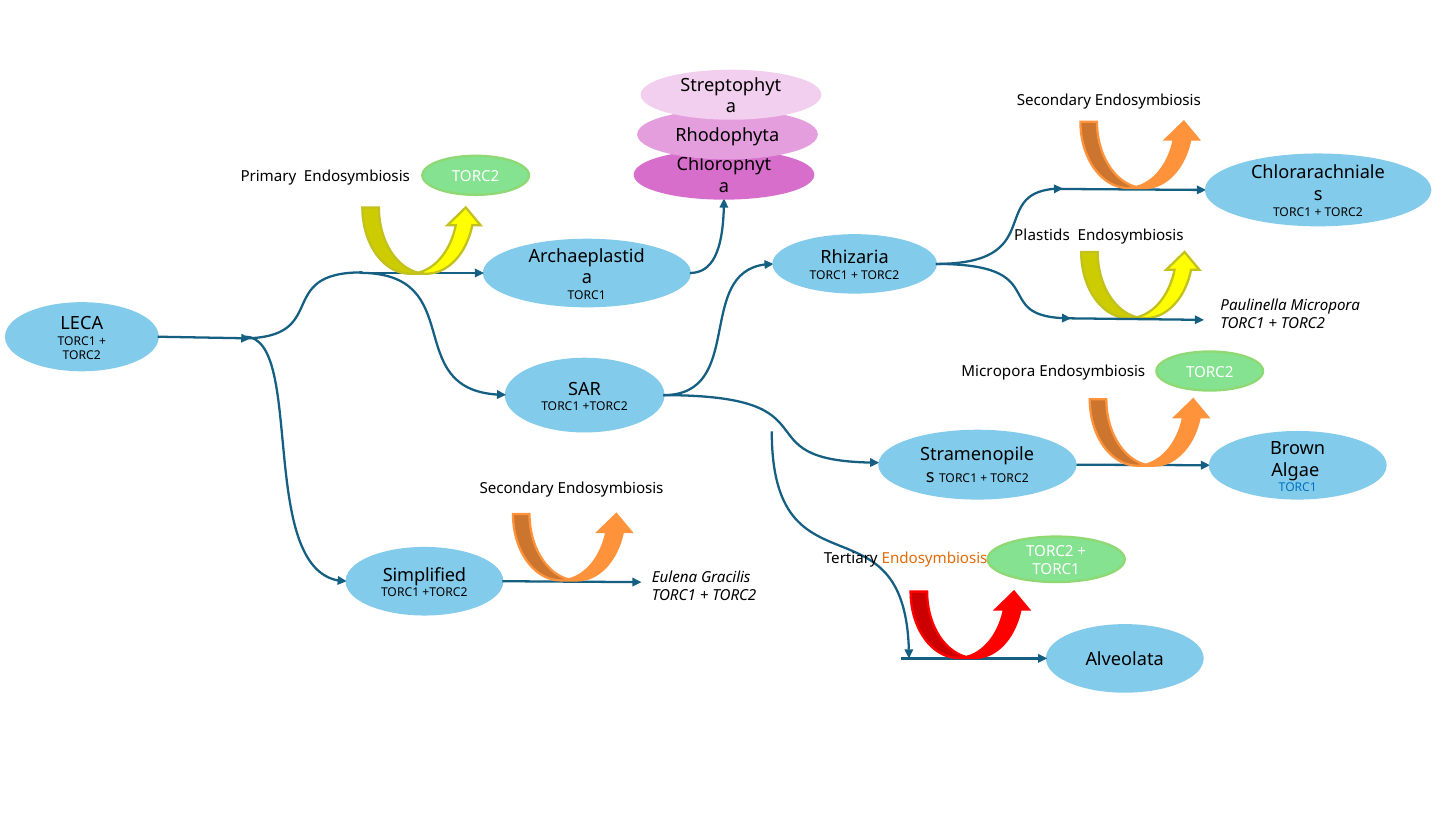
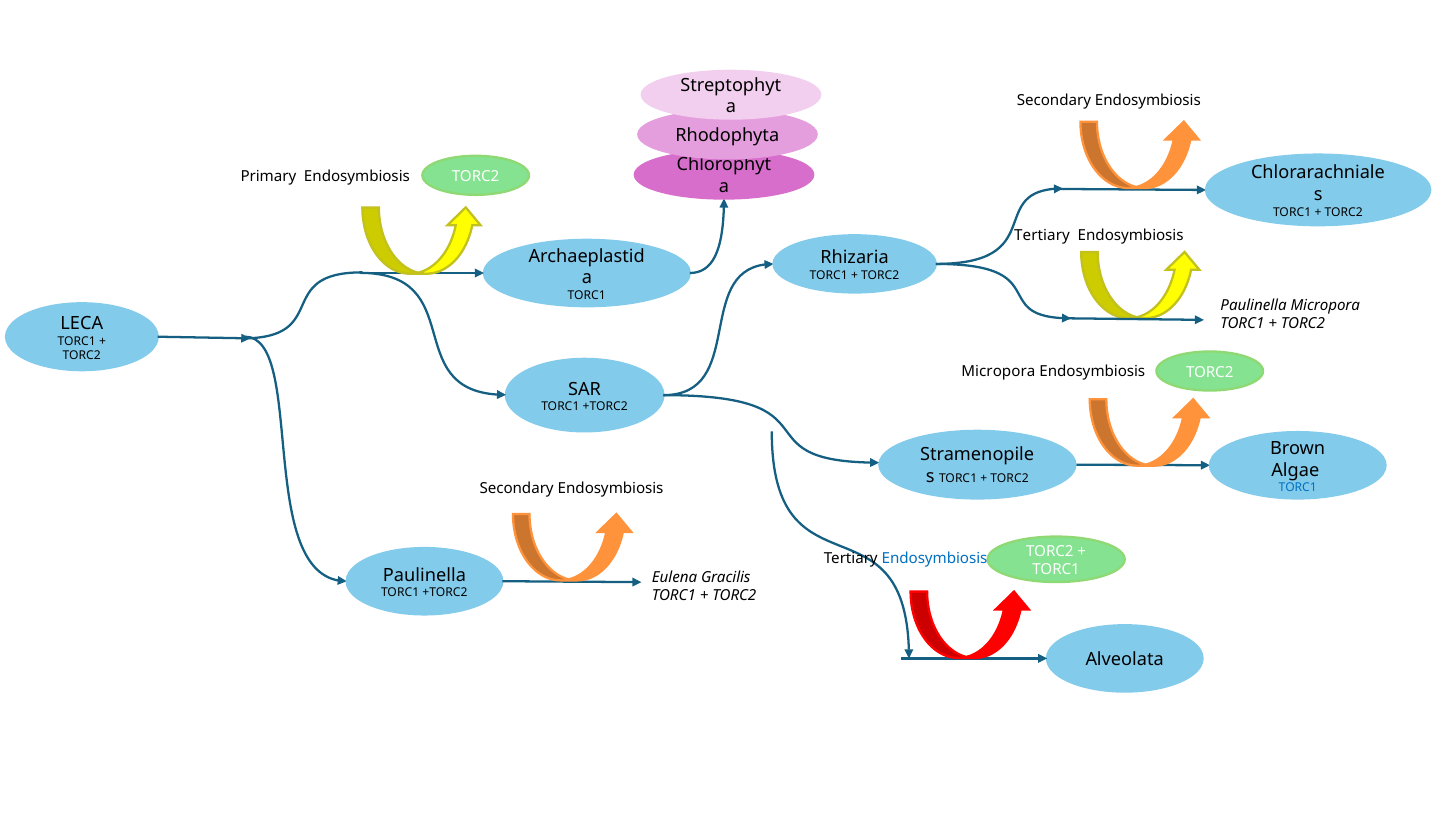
Plastids at (1042, 236): Plastids -> Tertiary
Endosymbiosis at (935, 558) colour: orange -> blue
Simplified at (425, 575): Simplified -> Paulinella
